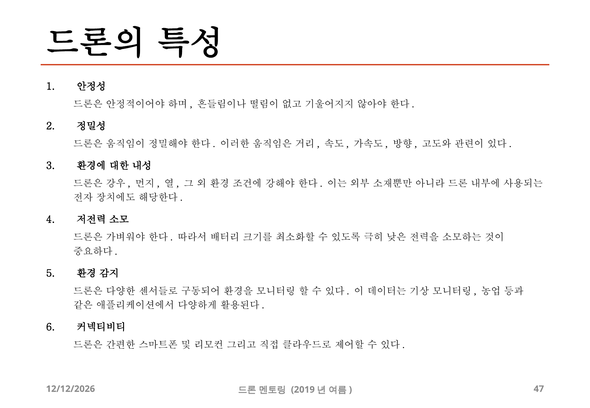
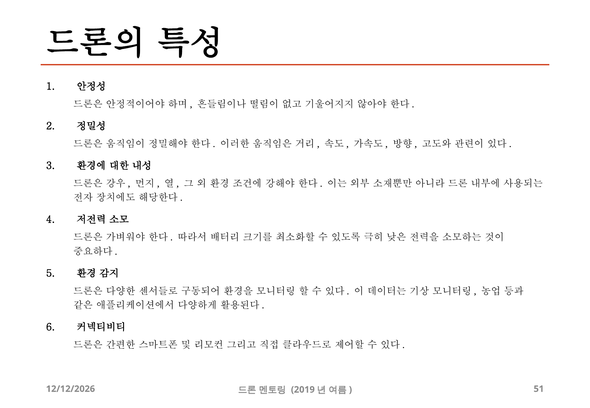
47: 47 -> 51
